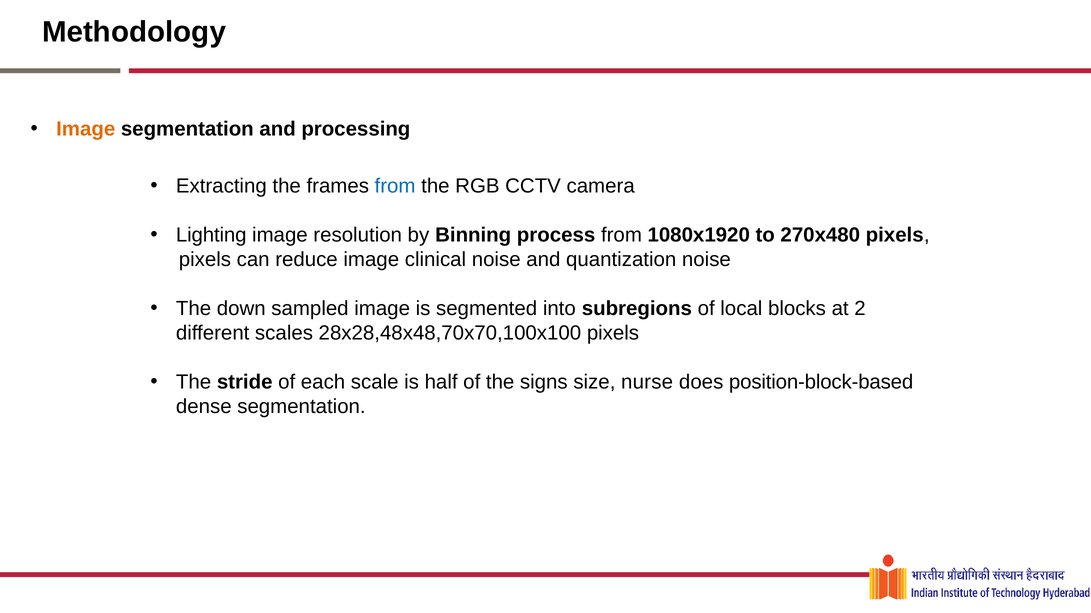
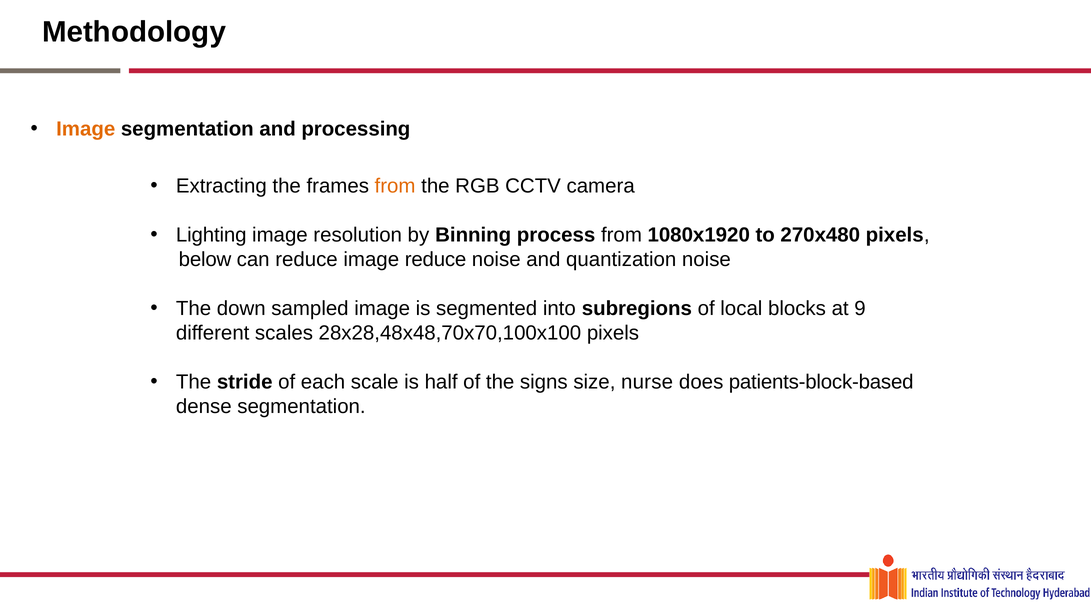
from at (395, 186) colour: blue -> orange
pixels at (205, 260): pixels -> below
image clinical: clinical -> reduce
2: 2 -> 9
position-block-based: position-block-based -> patients-block-based
